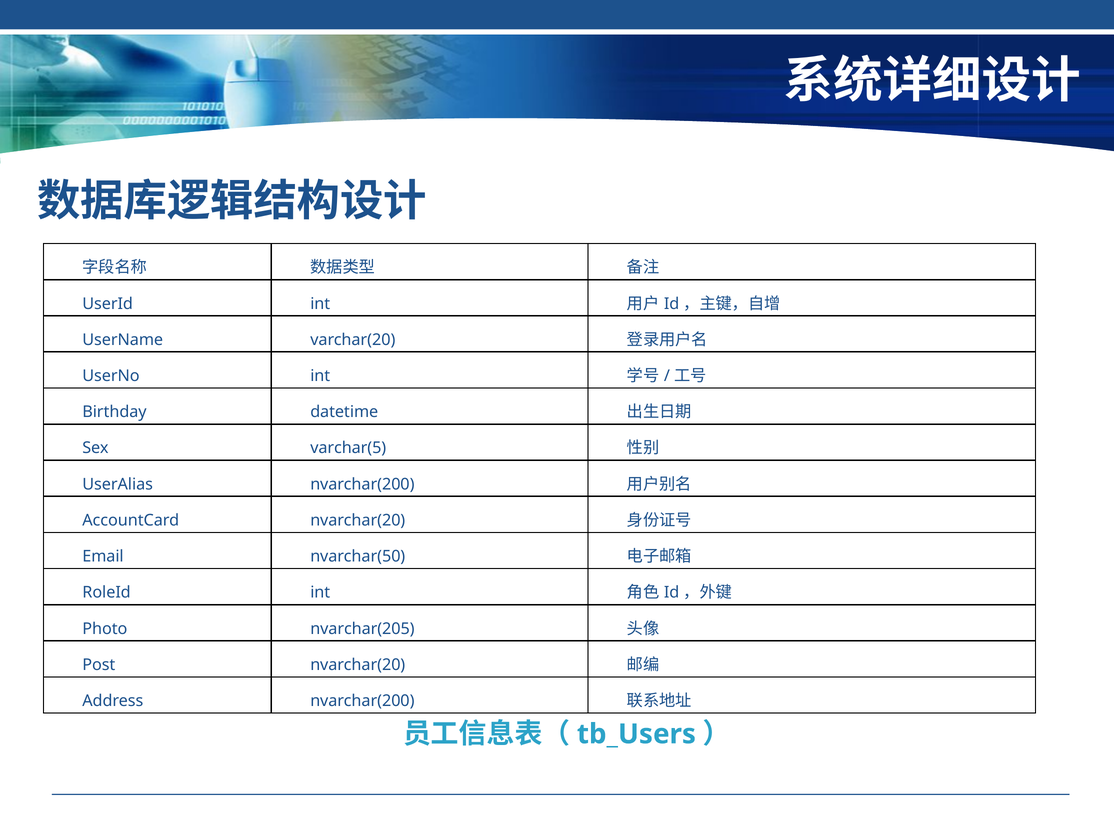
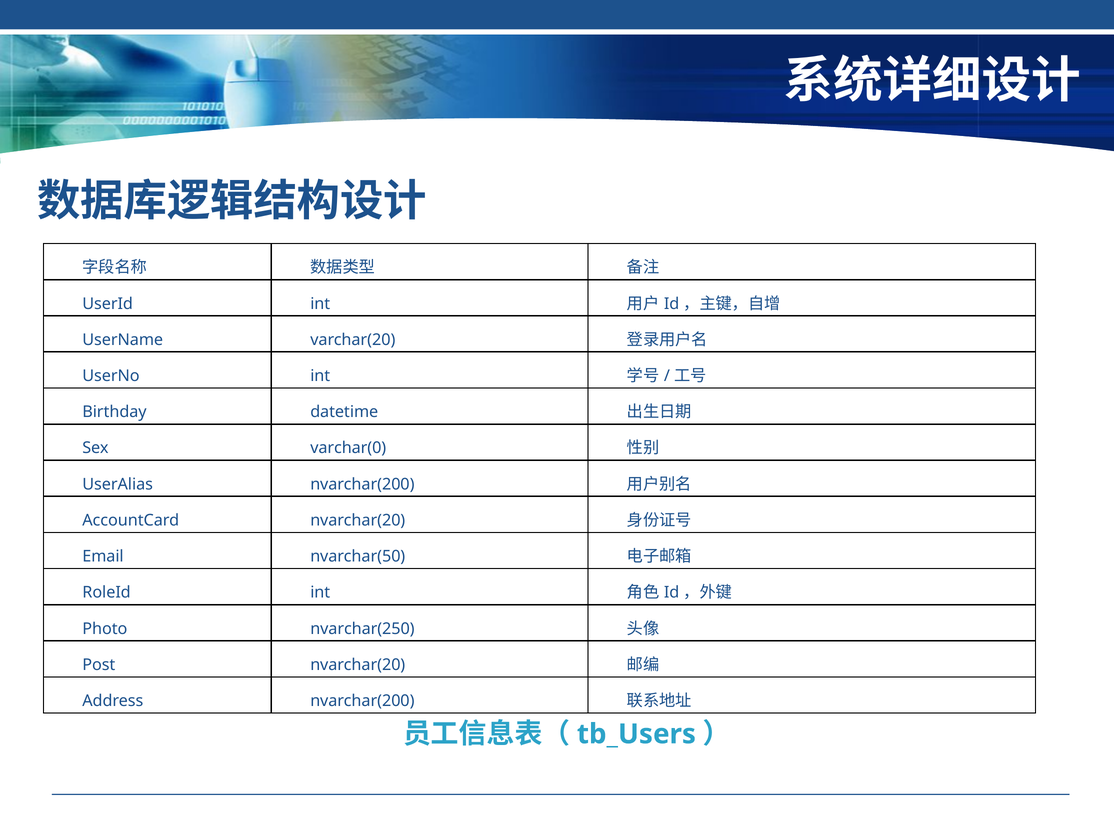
varchar(5: varchar(5 -> varchar(0
nvarchar(205: nvarchar(205 -> nvarchar(250
